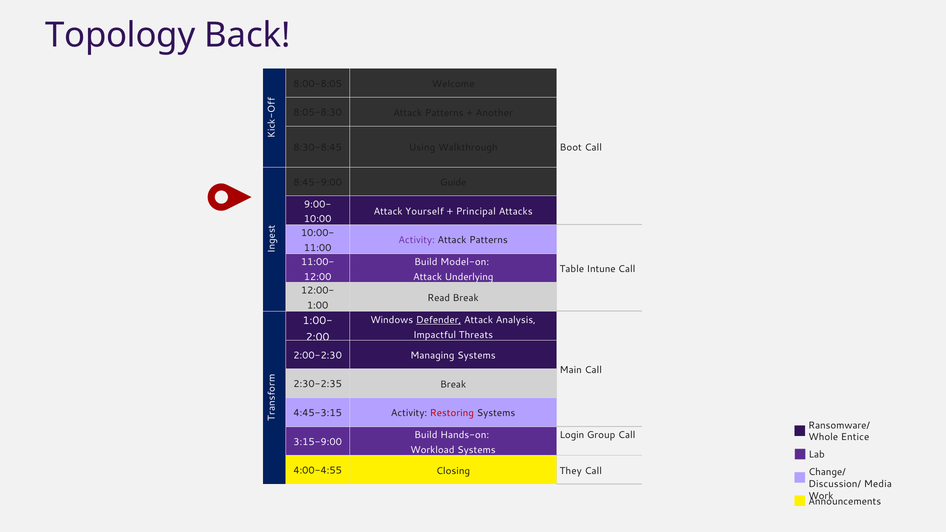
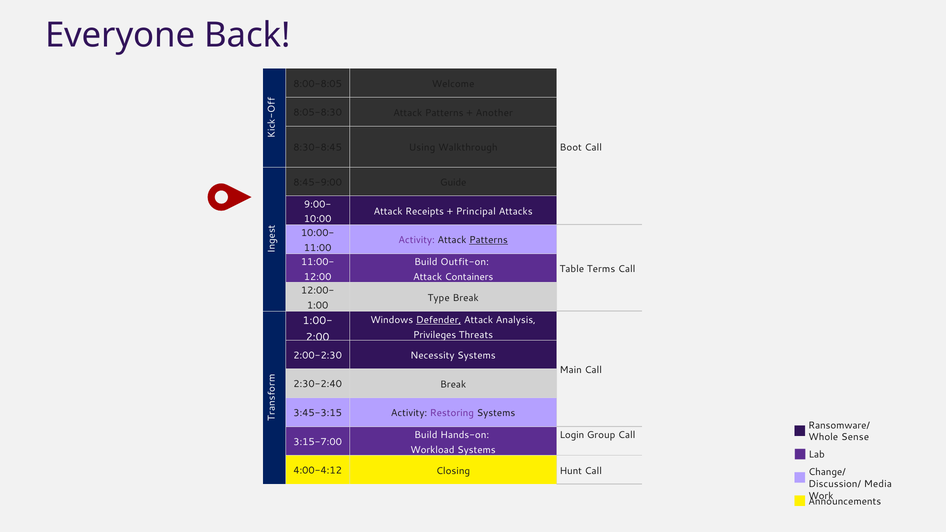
Topology: Topology -> Everyone
Yourself: Yourself -> Receipts
Patterns at (489, 240) underline: none -> present
Model-on: Model-on -> Outfit-on
Intune: Intune -> Terms
Underlying: Underlying -> Containers
Read: Read -> Type
Impactful: Impactful -> Privileges
Managing: Managing -> Necessity
2:30-2:35: 2:30-2:35 -> 2:30-2:40
4:45-3:15: 4:45-3:15 -> 3:45-3:15
Restoring colour: red -> purple
Entice: Entice -> Sense
3:15-9:00: 3:15-9:00 -> 3:15-7:00
4:00-4:55: 4:00-4:55 -> 4:00-4:12
They: They -> Hunt
